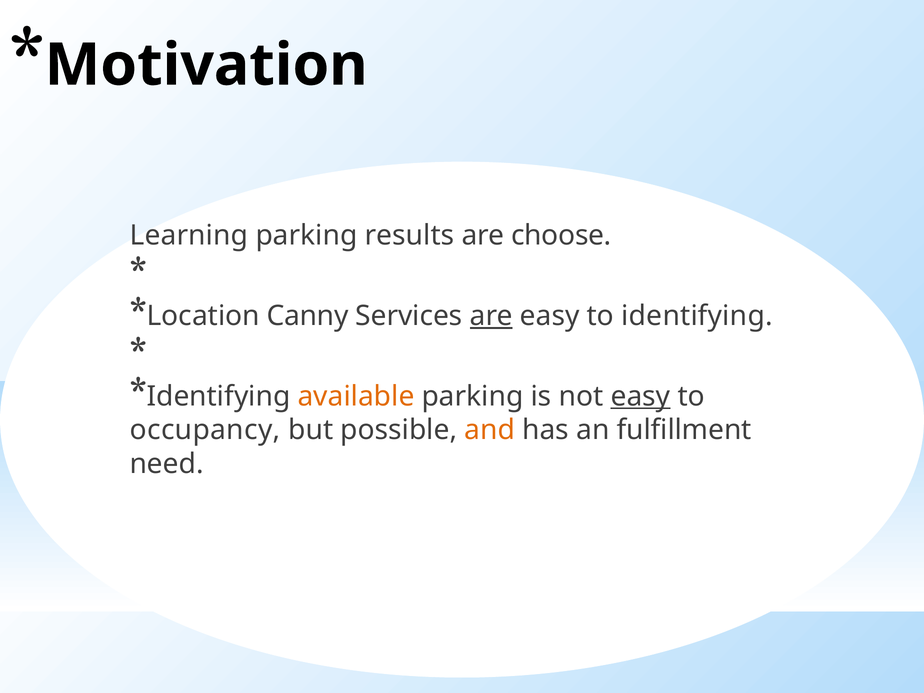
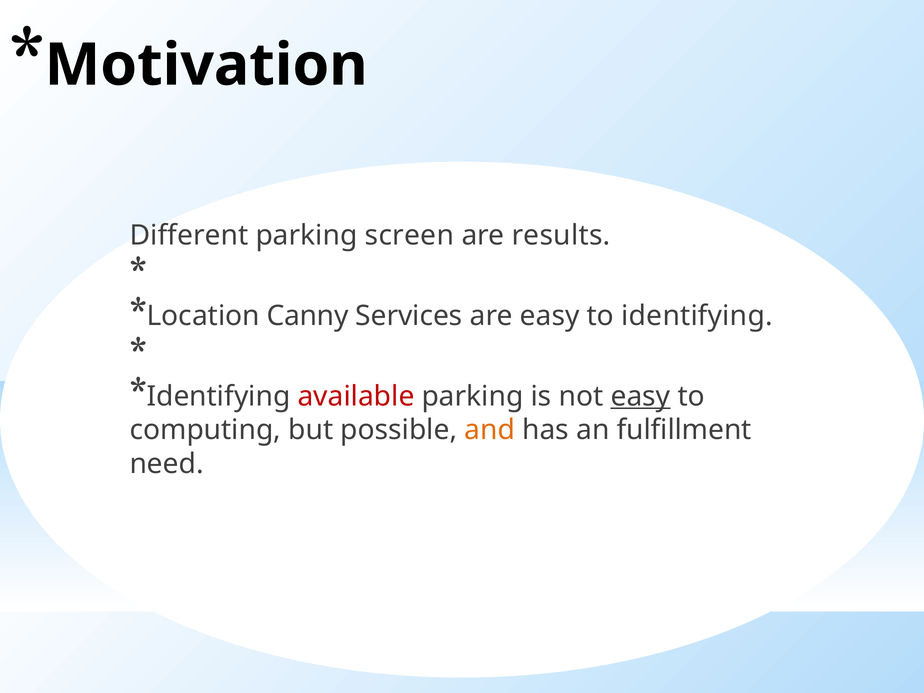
Learning: Learning -> Different
results: results -> screen
choose: choose -> results
are at (491, 316) underline: present -> none
available colour: orange -> red
occupancy: occupancy -> computing
